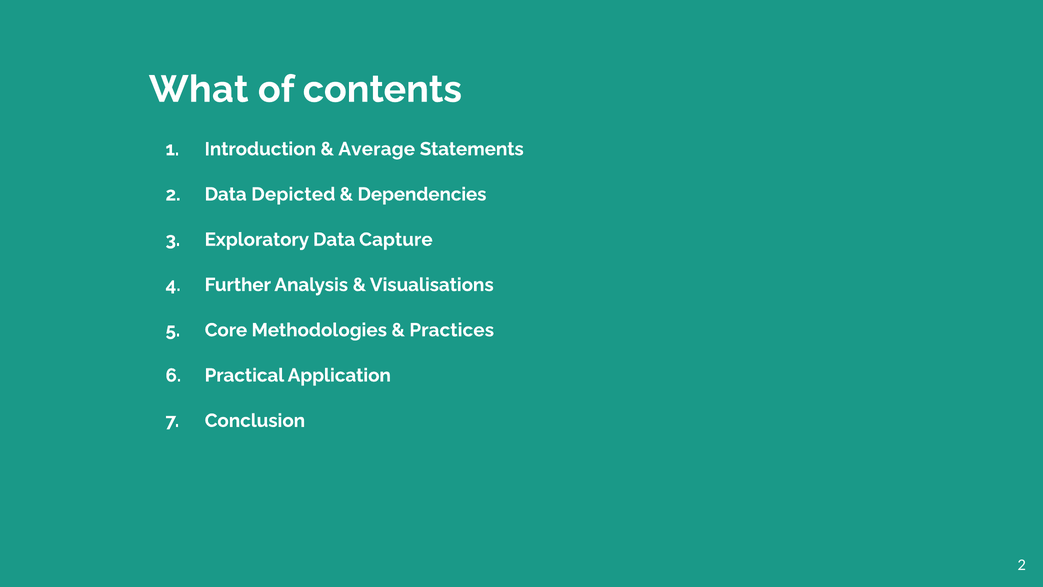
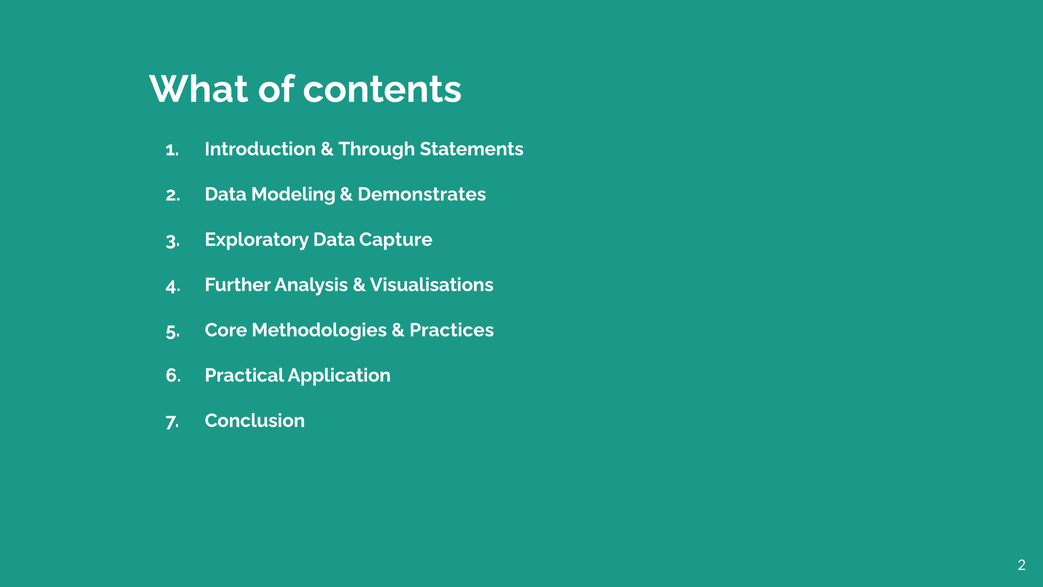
Average: Average -> Through
Depicted: Depicted -> Modeling
Dependencies: Dependencies -> Demonstrates
